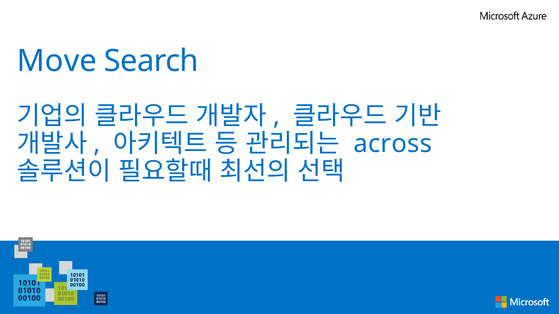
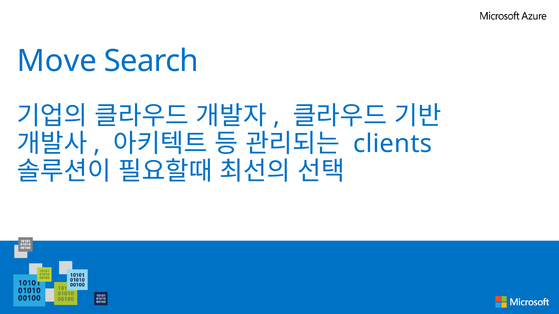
across: across -> clients
